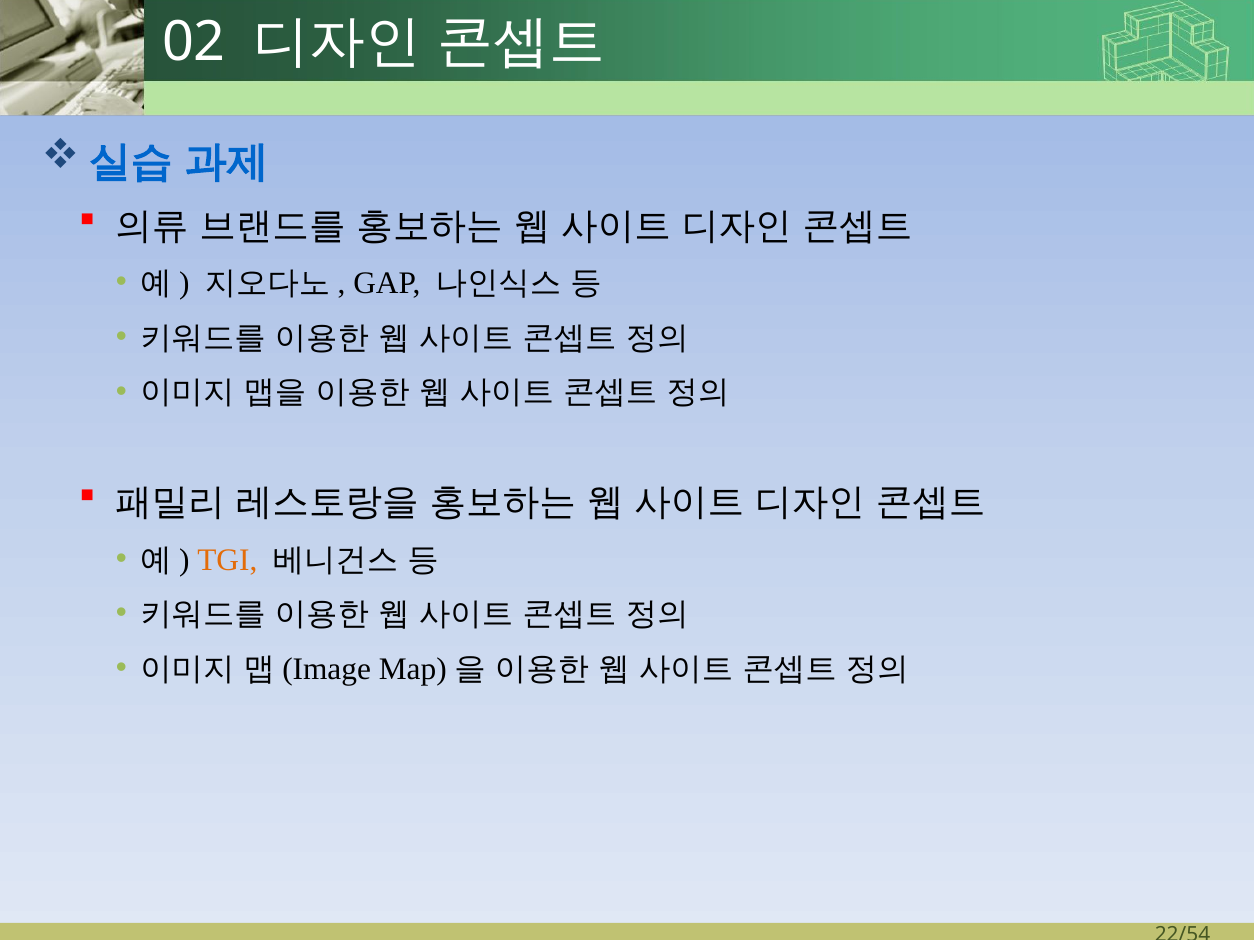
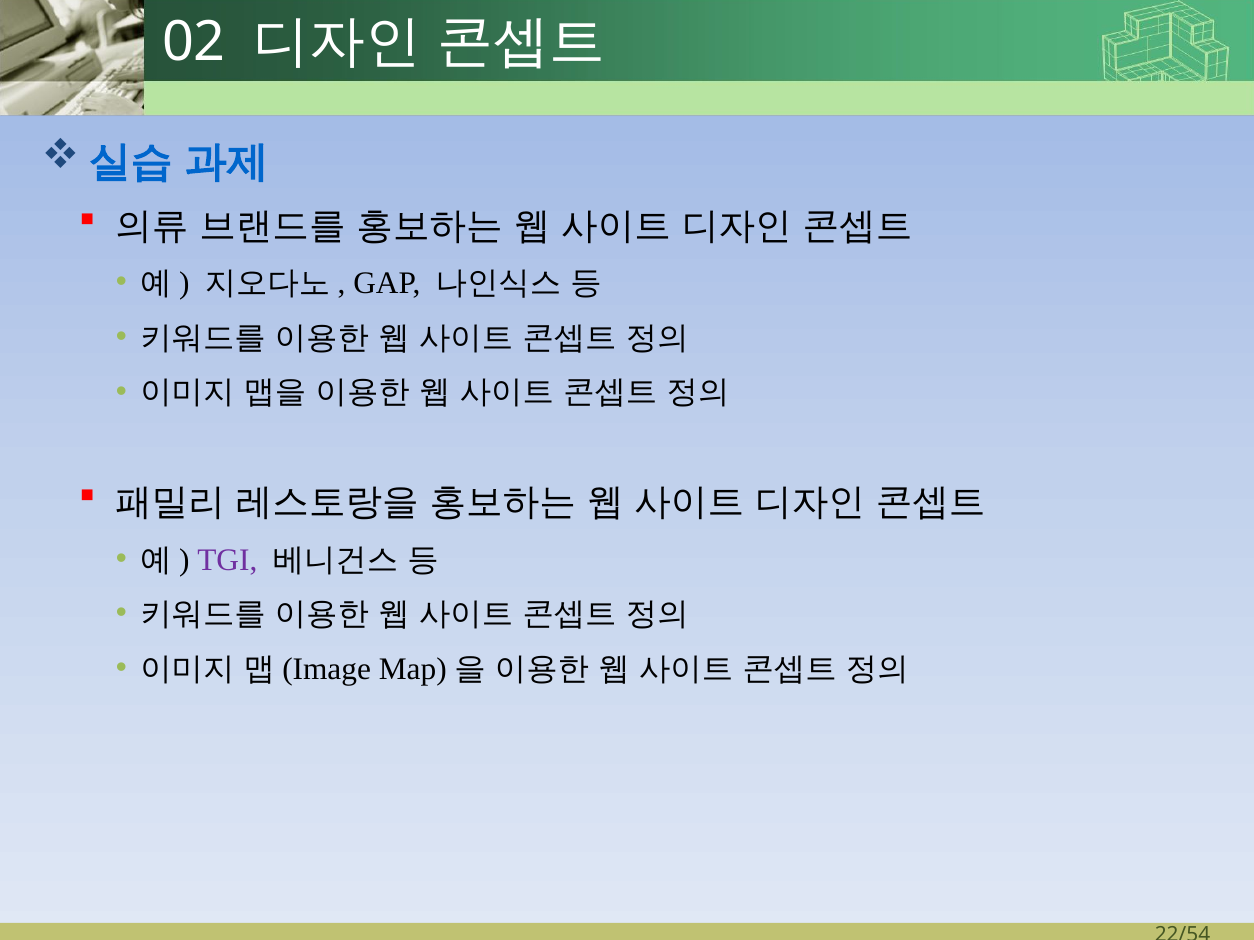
TGI colour: orange -> purple
